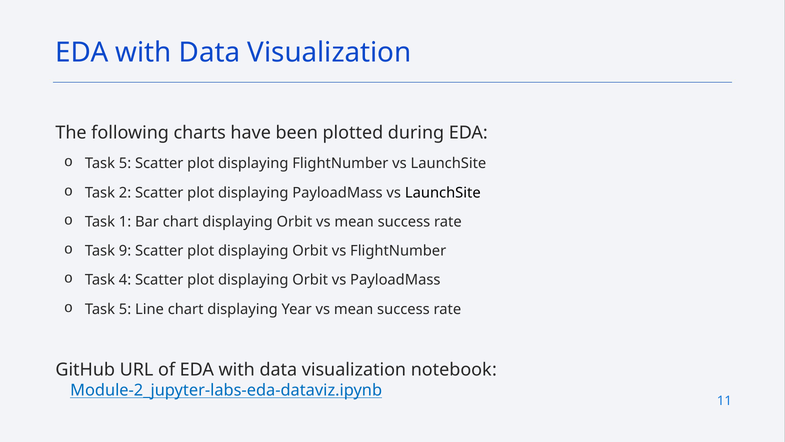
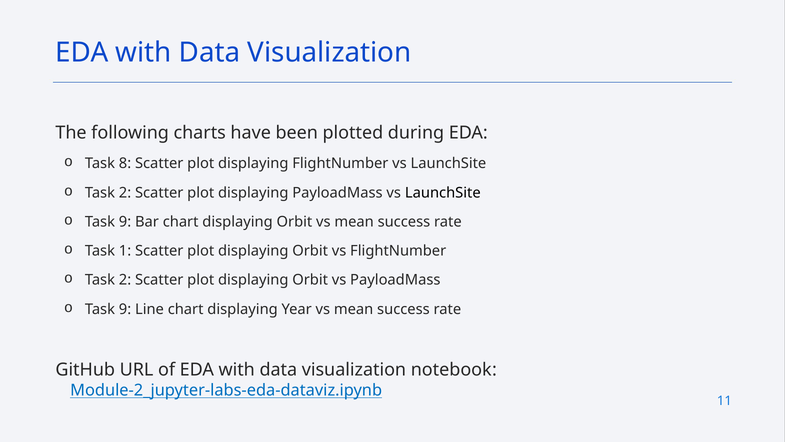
5 at (125, 163): 5 -> 8
1 at (125, 222): 1 -> 9
9: 9 -> 1
4 at (125, 280): 4 -> 2
5 at (125, 309): 5 -> 9
